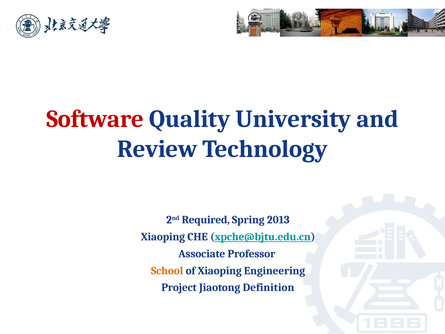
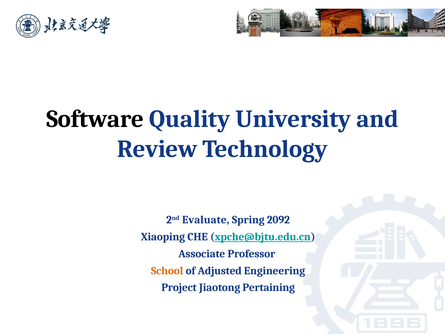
Software colour: red -> black
Required: Required -> Evaluate
2013: 2013 -> 2092
of Xiaoping: Xiaoping -> Adjusted
Definition: Definition -> Pertaining
